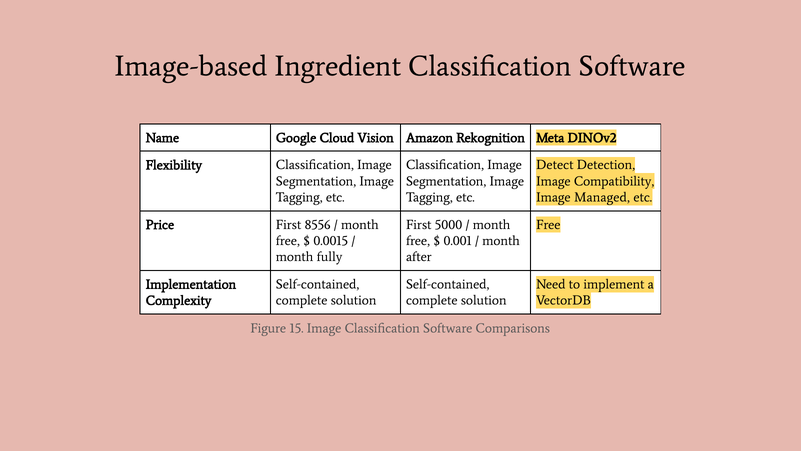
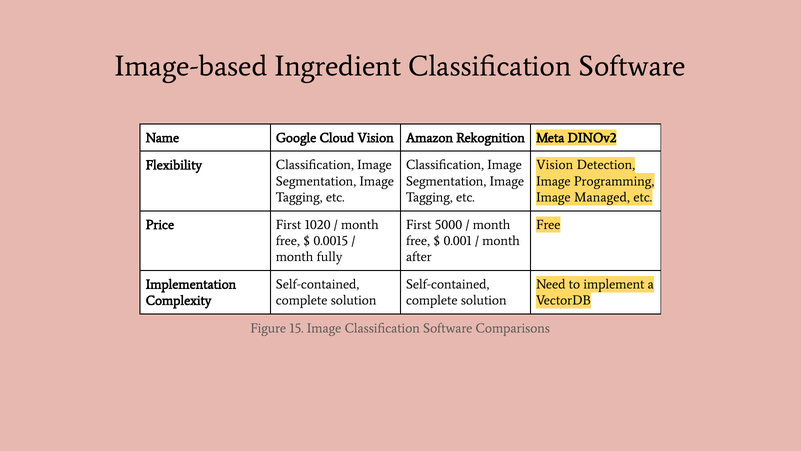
Detect at (555, 165): Detect -> Vision
Compatibility: Compatibility -> Programming
8556: 8556 -> 1020
